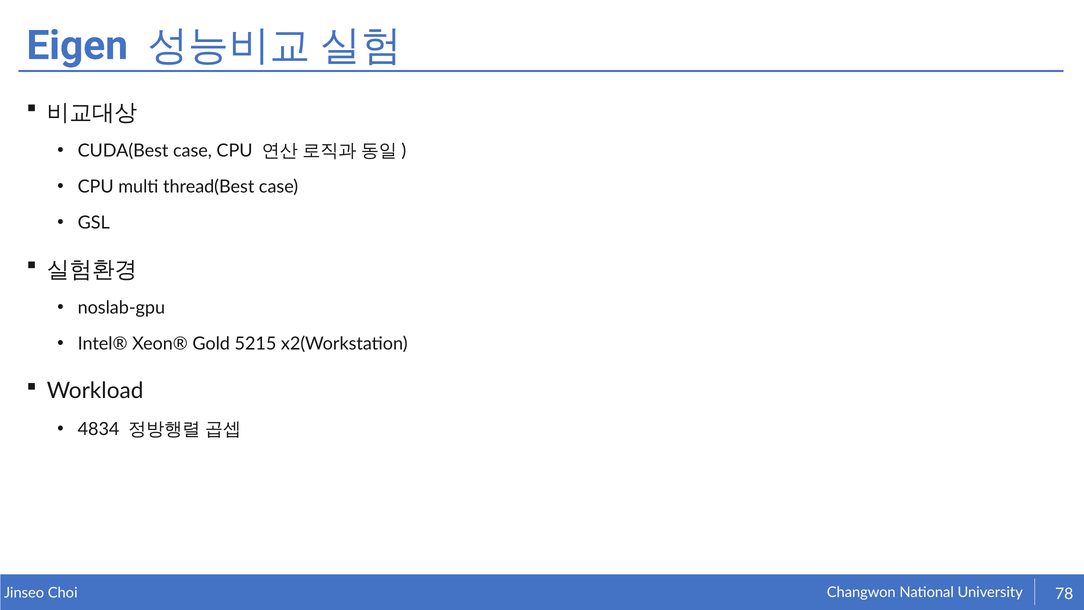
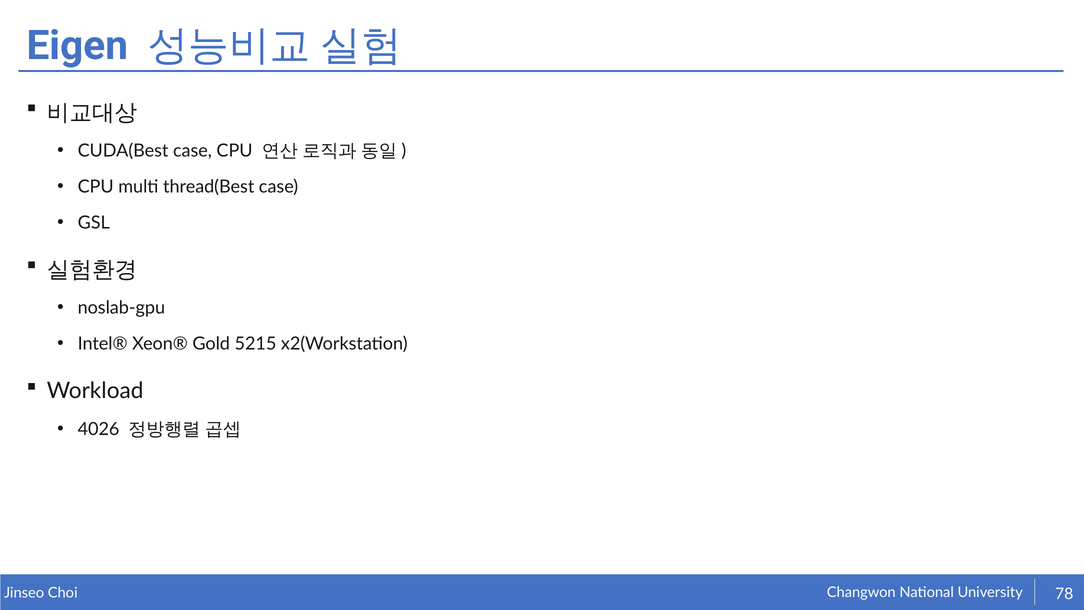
4834: 4834 -> 4026
